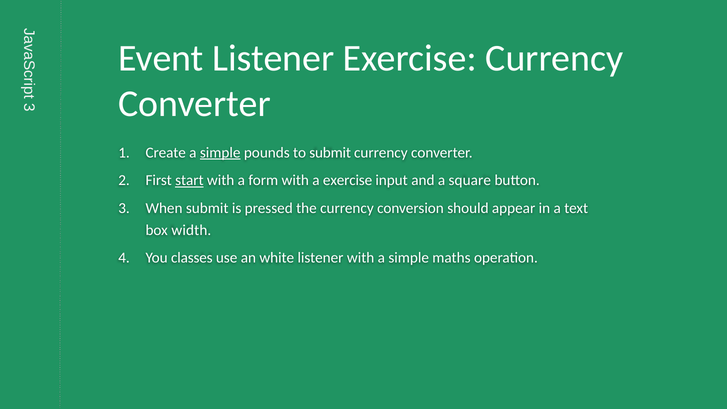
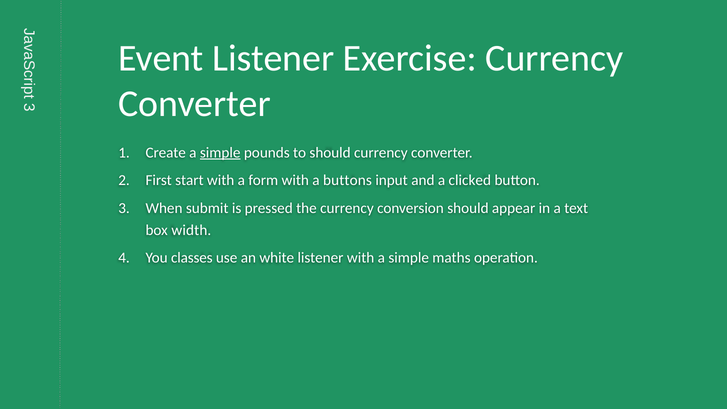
to submit: submit -> should
start underline: present -> none
a exercise: exercise -> buttons
square: square -> clicked
